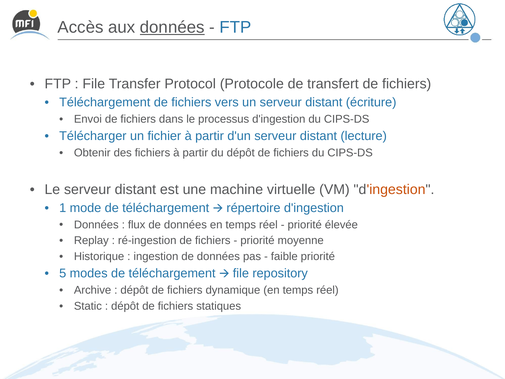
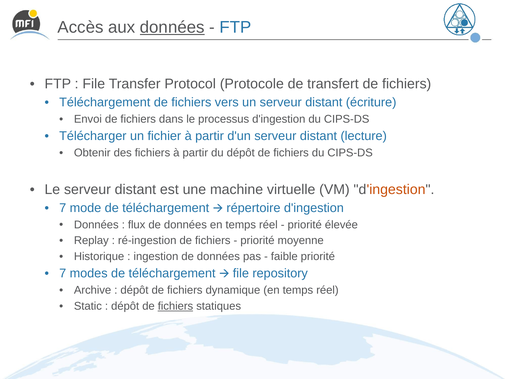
1 at (63, 208): 1 -> 7
5 at (63, 273): 5 -> 7
fichiers at (175, 306) underline: none -> present
